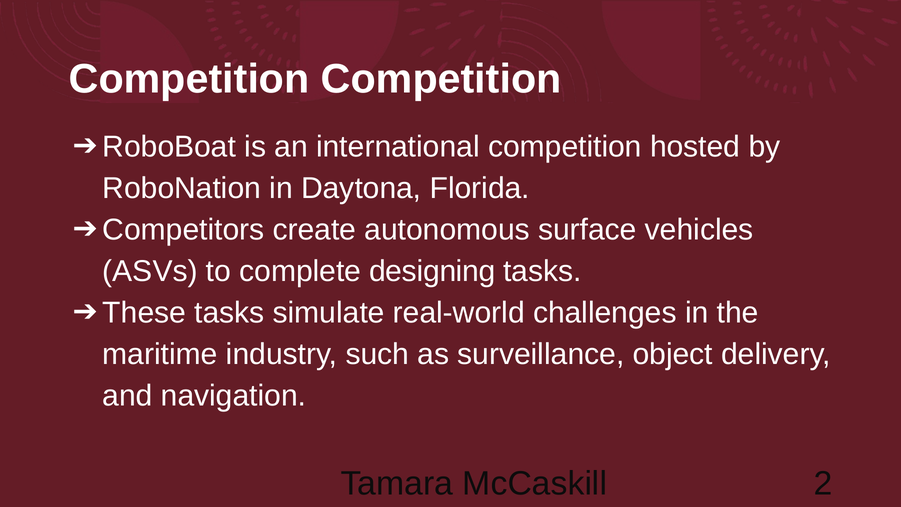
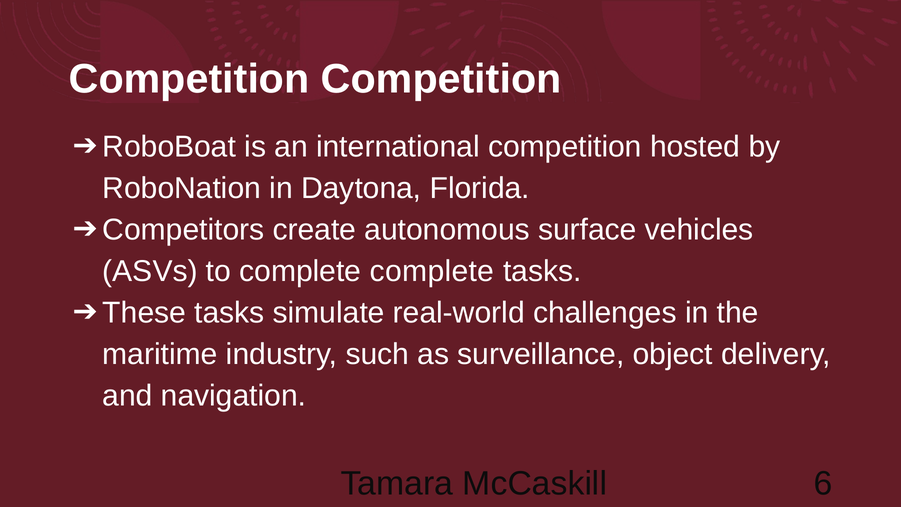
complete designing: designing -> complete
2: 2 -> 6
